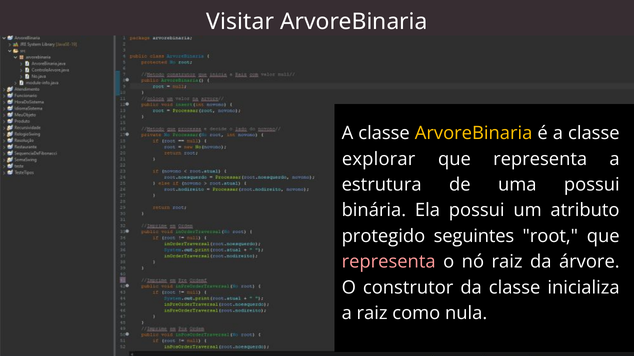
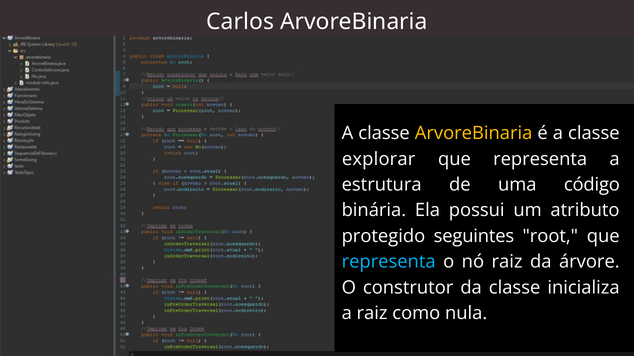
Visitar: Visitar -> Carlos
uma possui: possui -> código
representa at (389, 262) colour: pink -> light blue
